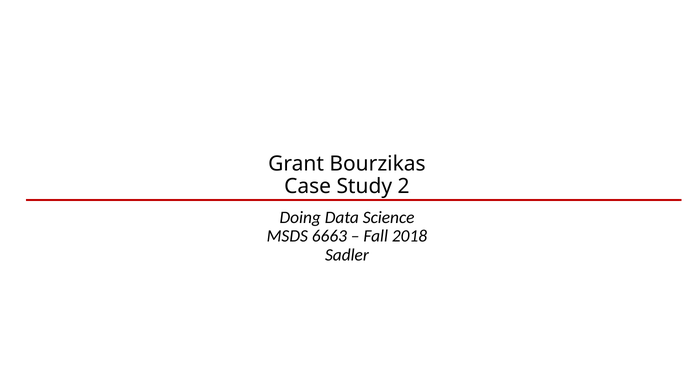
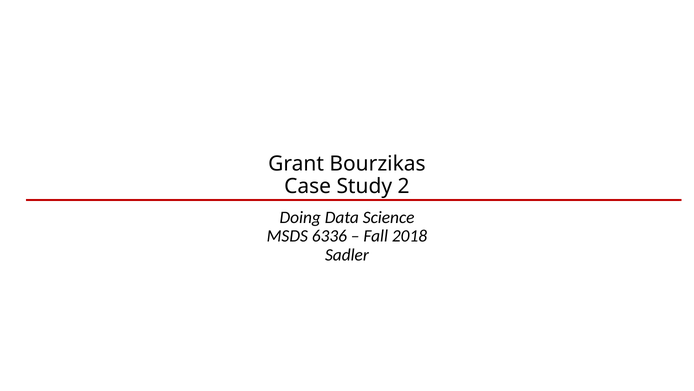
6663: 6663 -> 6336
